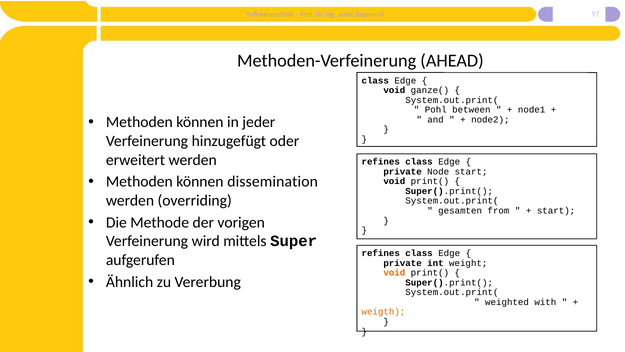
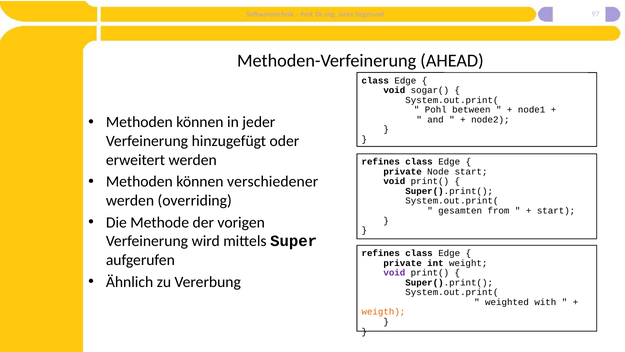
ganze(: ganze( -> sogar(
dissemination: dissemination -> verschiedener
void at (394, 273) colour: orange -> purple
